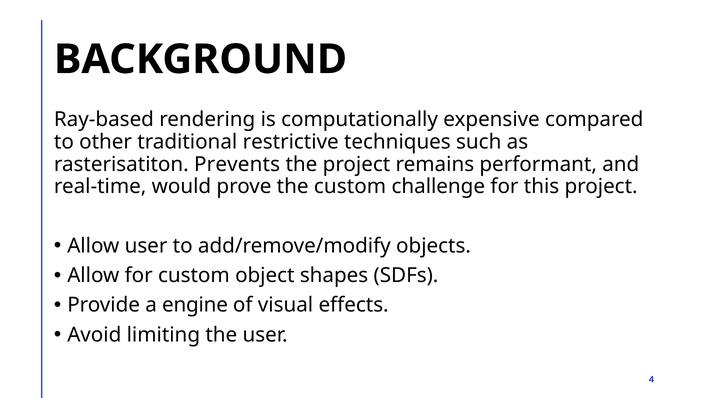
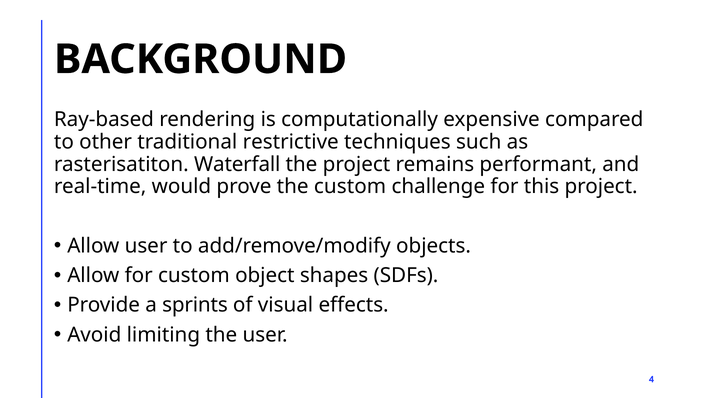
Prevents: Prevents -> Waterfall
engine: engine -> sprints
